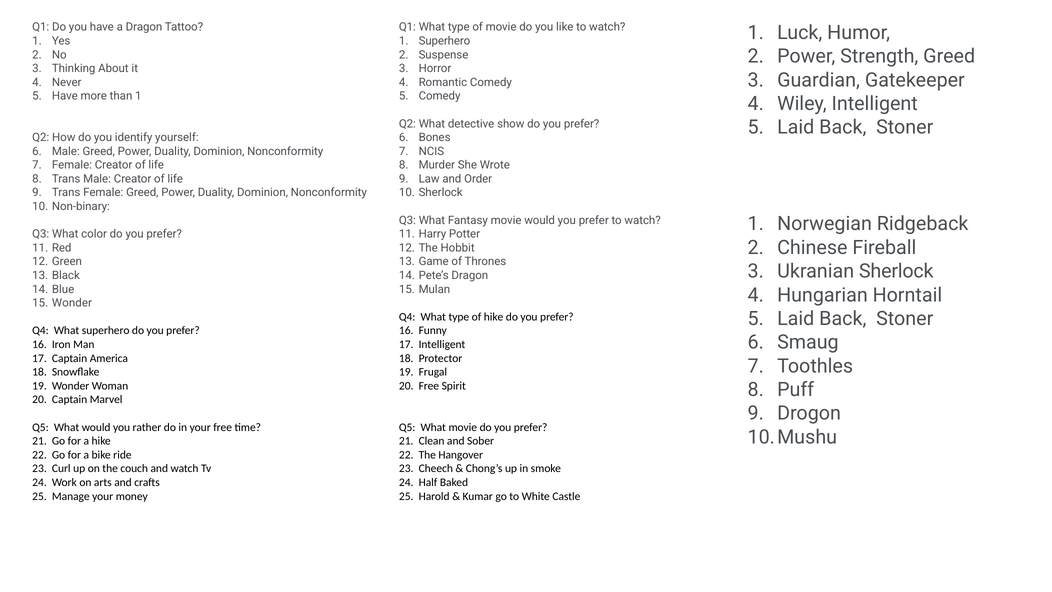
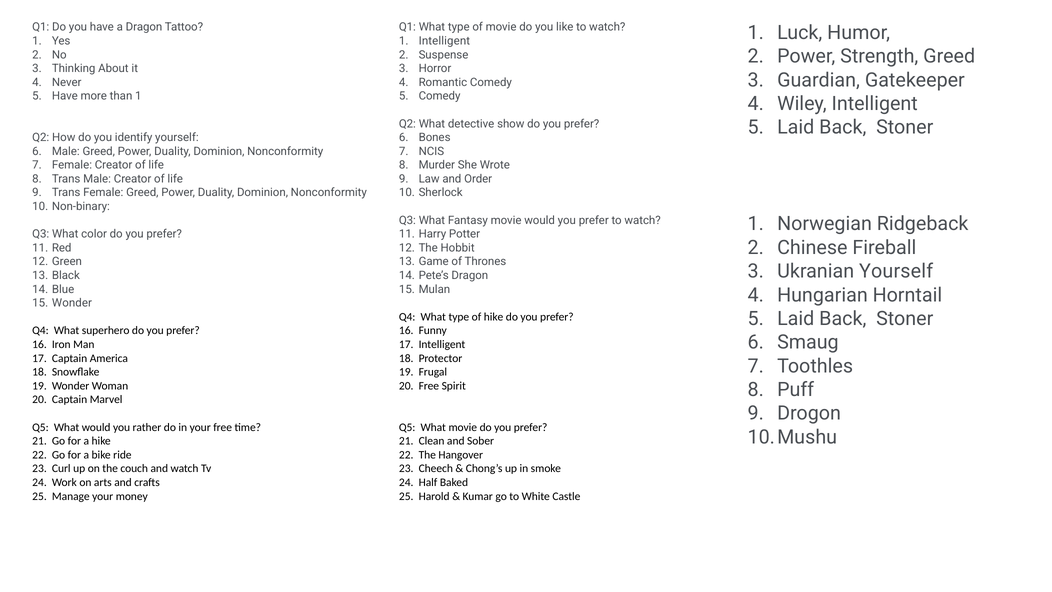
1 Superhero: Superhero -> Intelligent
Ukranian Sherlock: Sherlock -> Yourself
